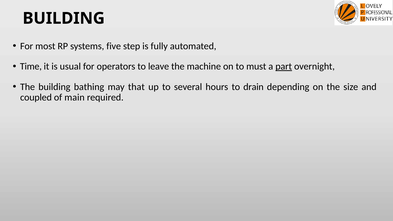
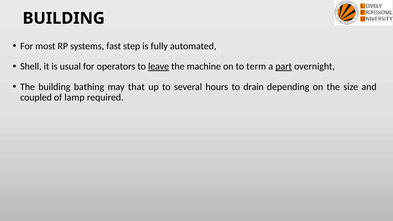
five: five -> fast
Time: Time -> Shell
leave underline: none -> present
must: must -> term
main: main -> lamp
